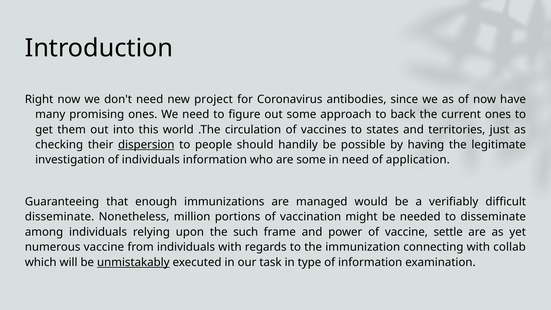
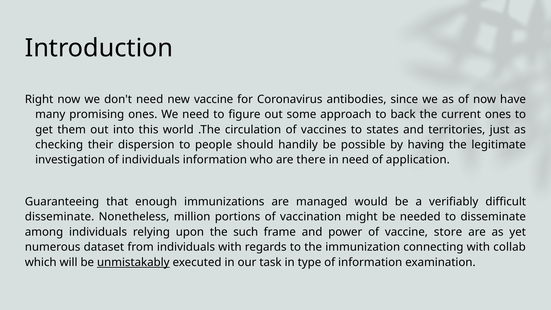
new project: project -> vaccine
dispersion underline: present -> none
are some: some -> there
settle: settle -> store
numerous vaccine: vaccine -> dataset
